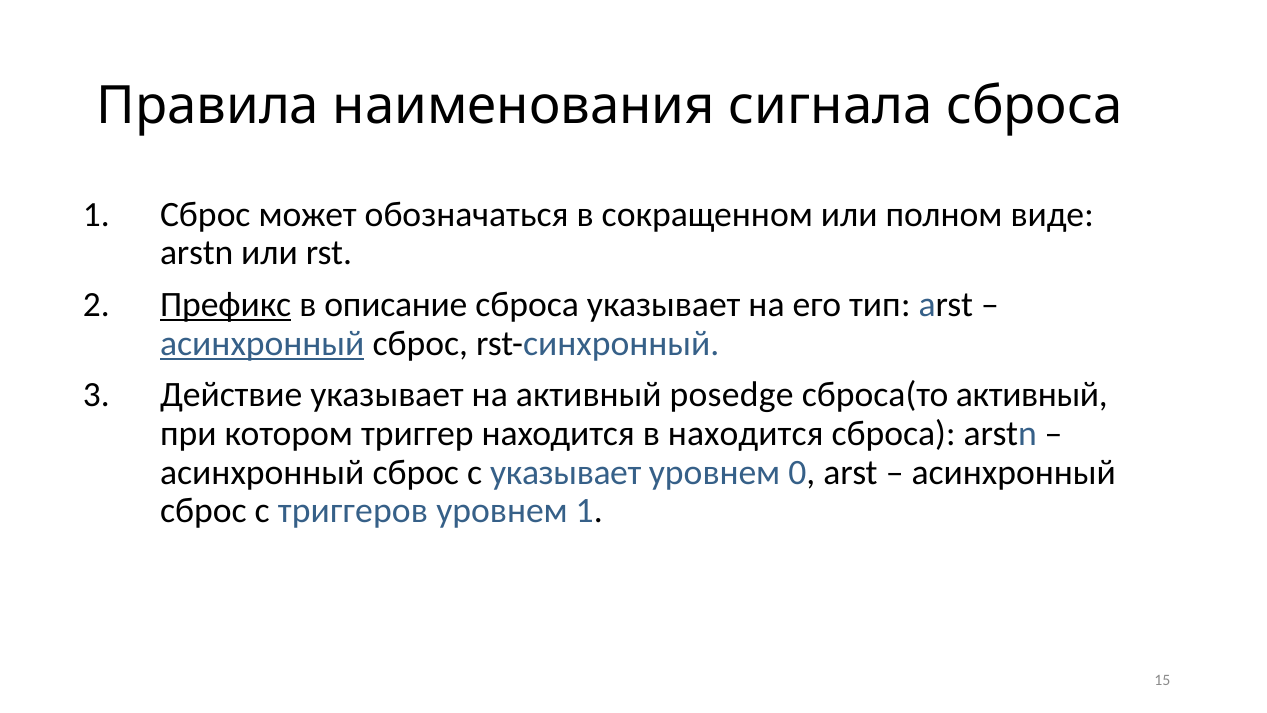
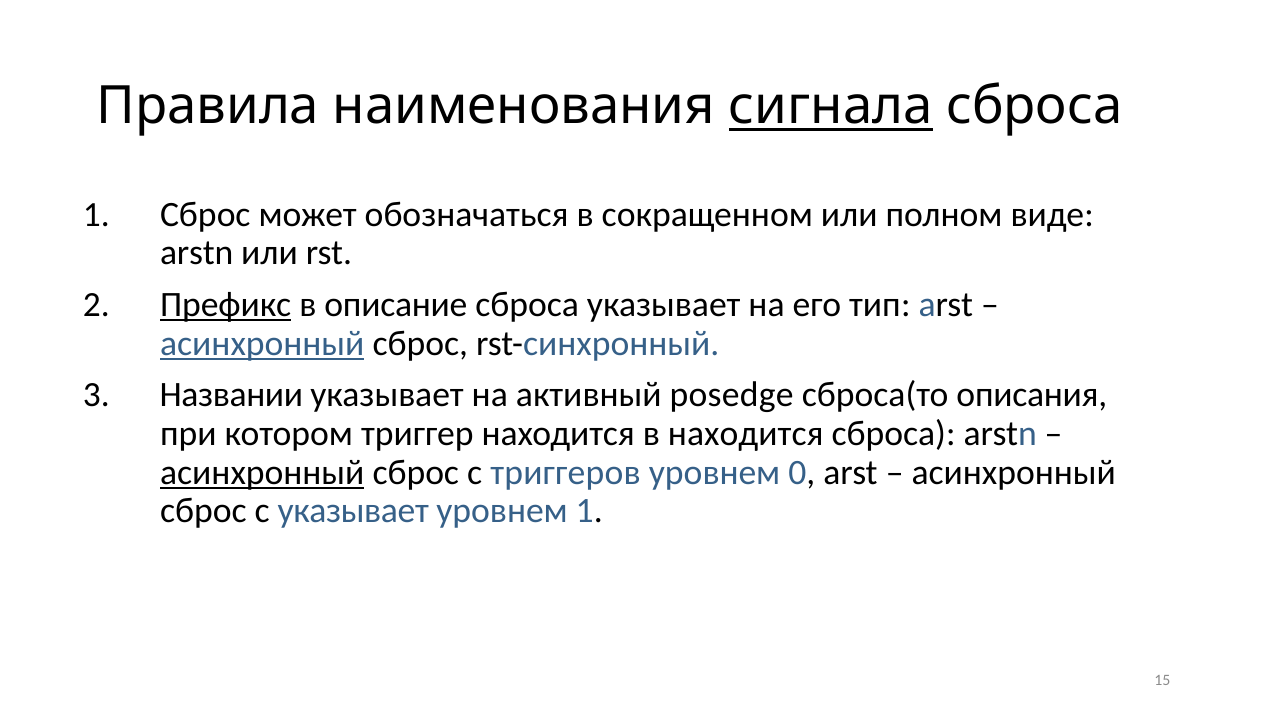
сигнала underline: none -> present
Действие: Действие -> Названии
сброса(то активный: активный -> описания
асинхронный at (262, 472) underline: none -> present
с указывает: указывает -> триггеров
с триггеров: триггеров -> указывает
